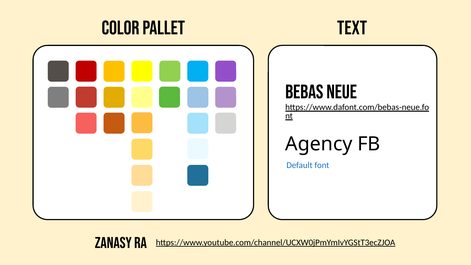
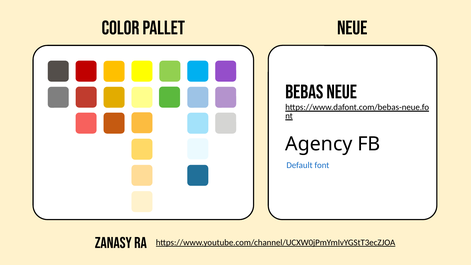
Text at (352, 28): Text -> Neue
